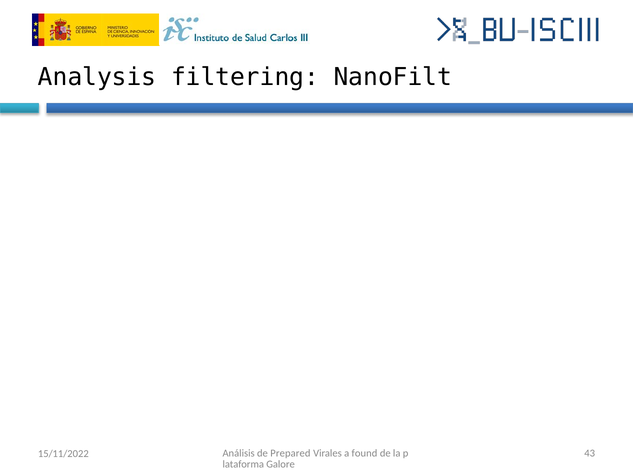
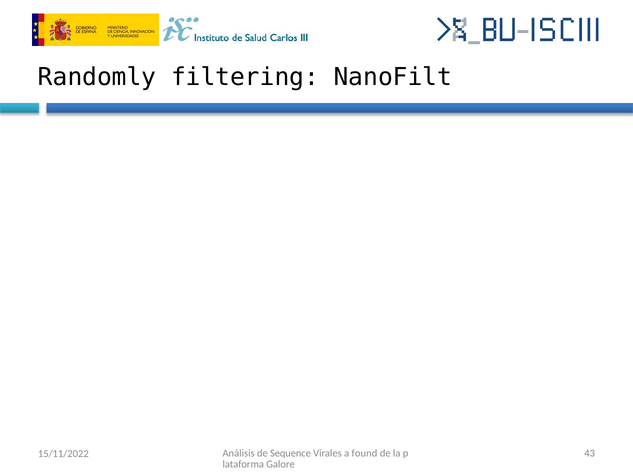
Analysis: Analysis -> Randomly
Prepared: Prepared -> Sequence
